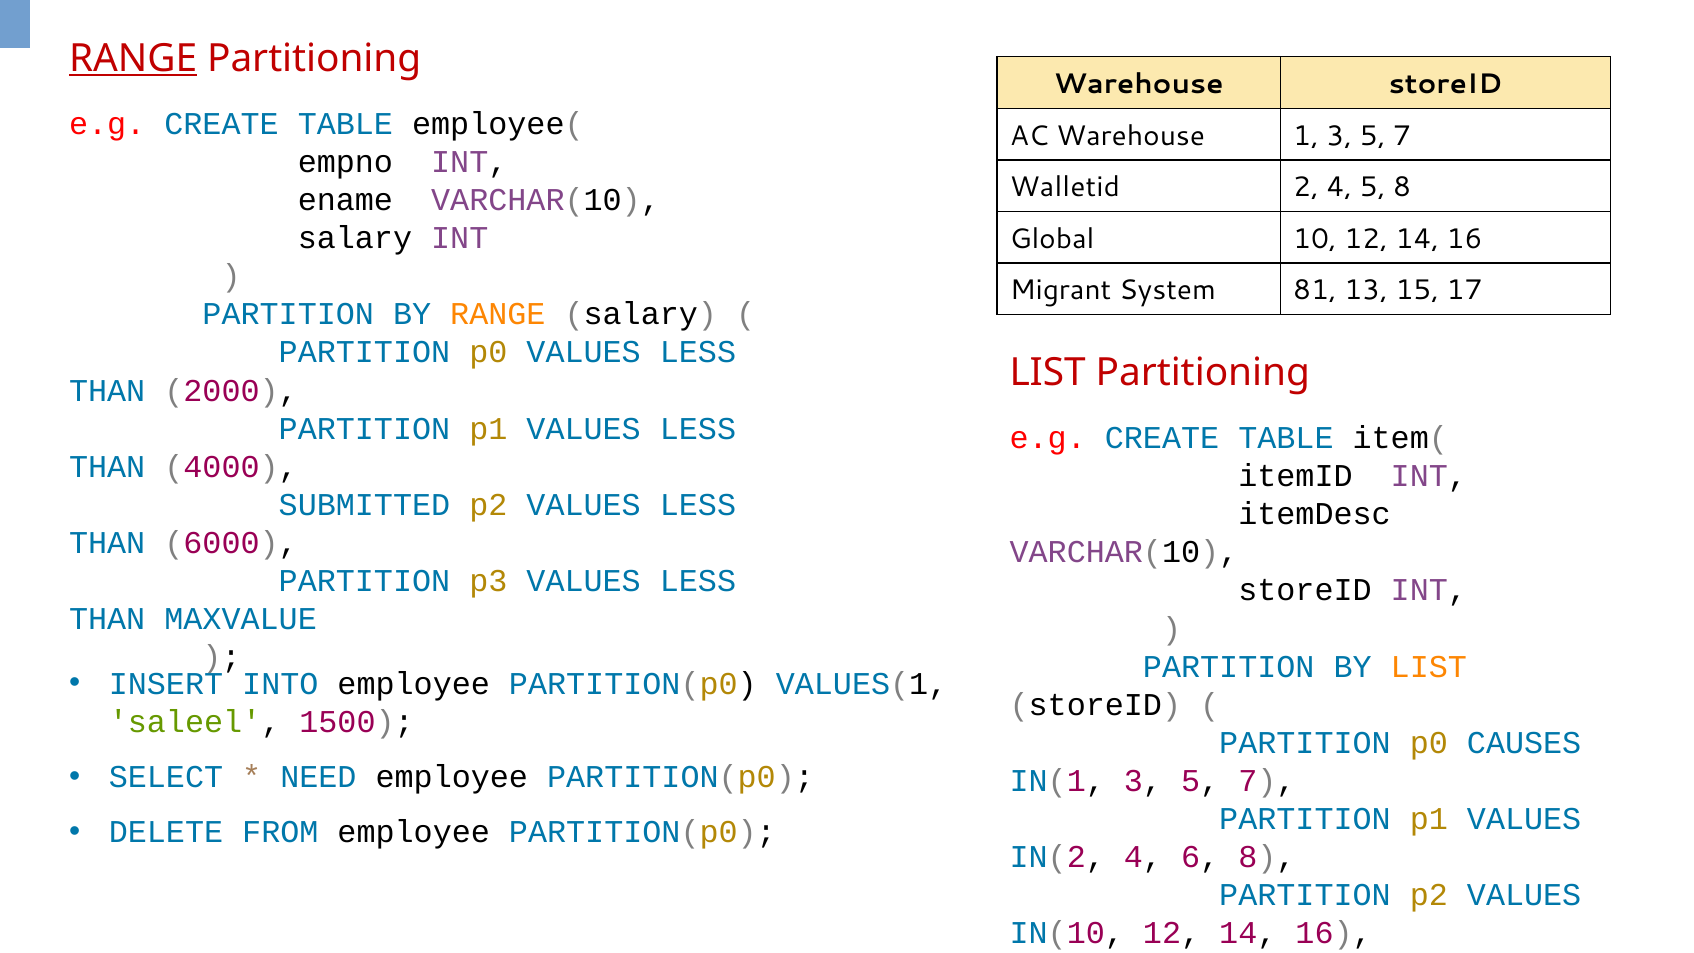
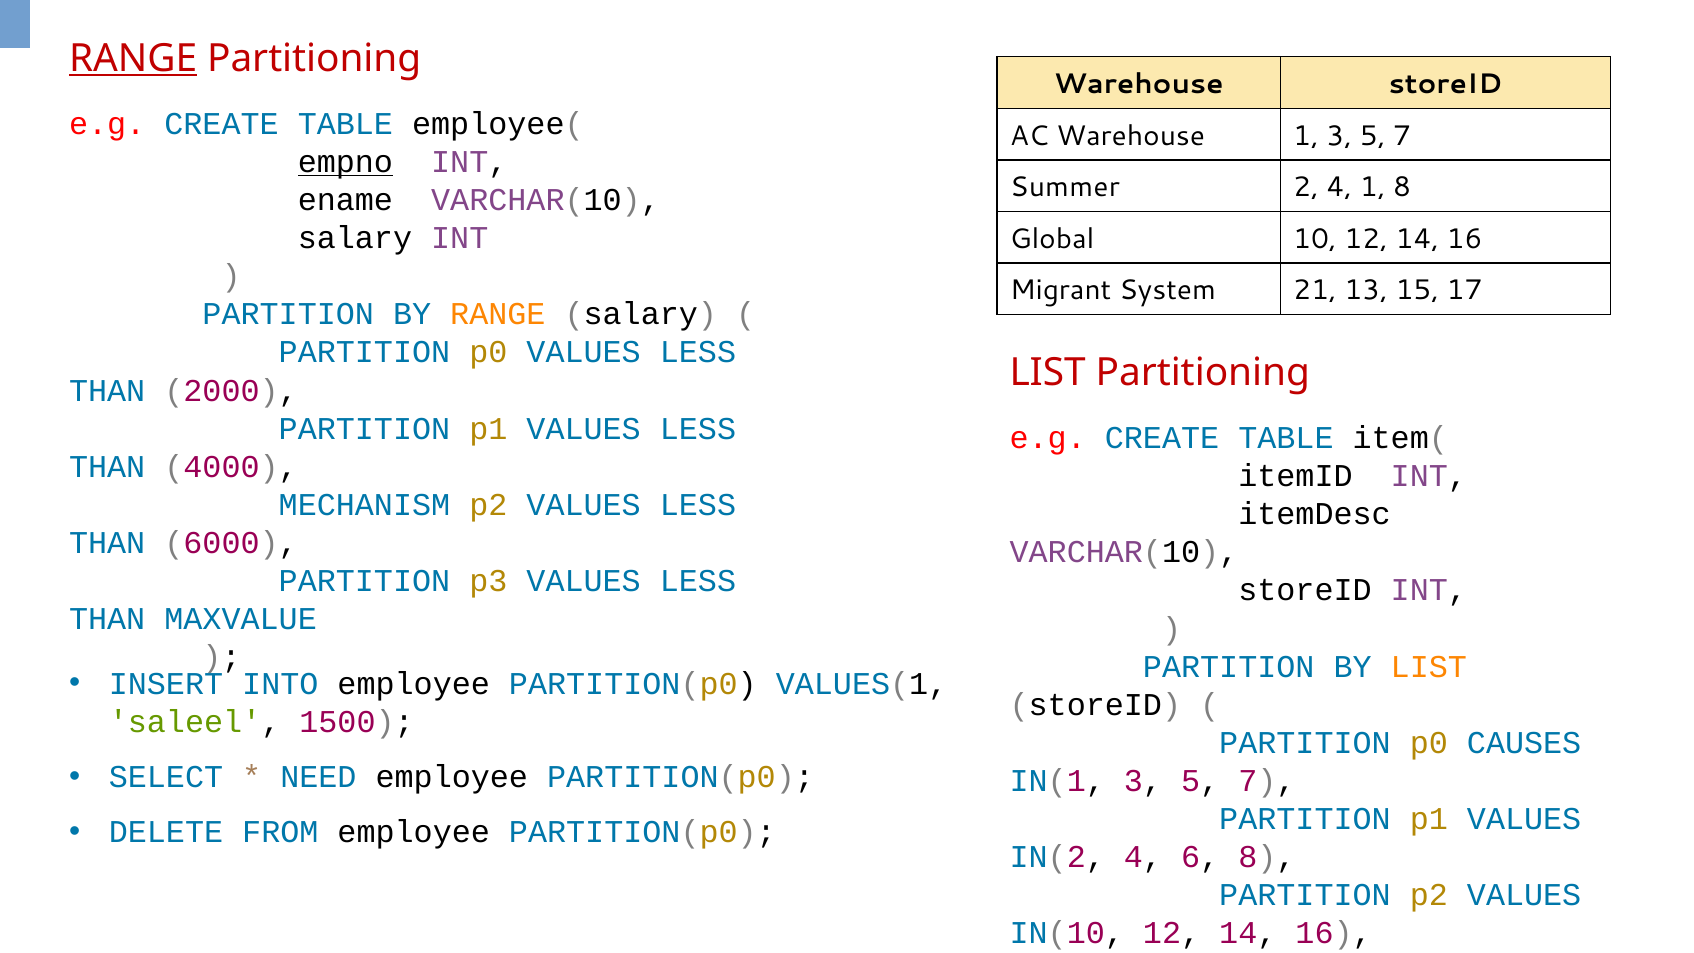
empno underline: none -> present
Walletid: Walletid -> Summer
4 5: 5 -> 1
81: 81 -> 21
SUBMITTED: SUBMITTED -> MECHANISM
